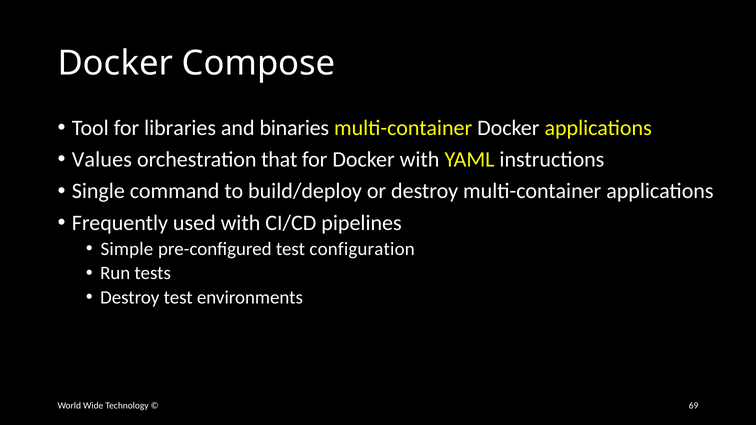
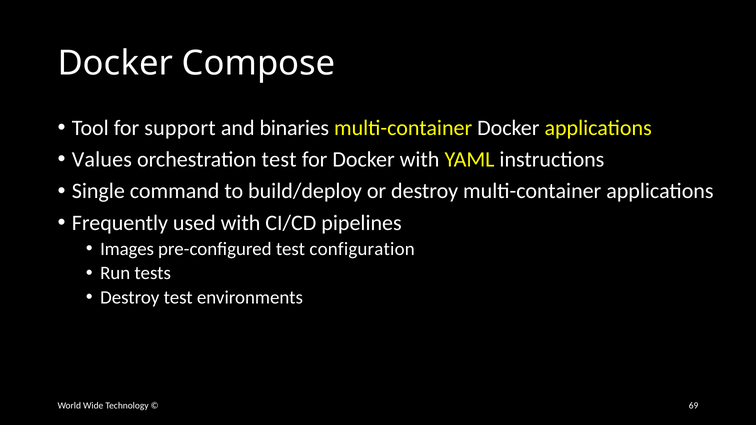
libraries: libraries -> support
orchestration that: that -> test
Simple: Simple -> Images
